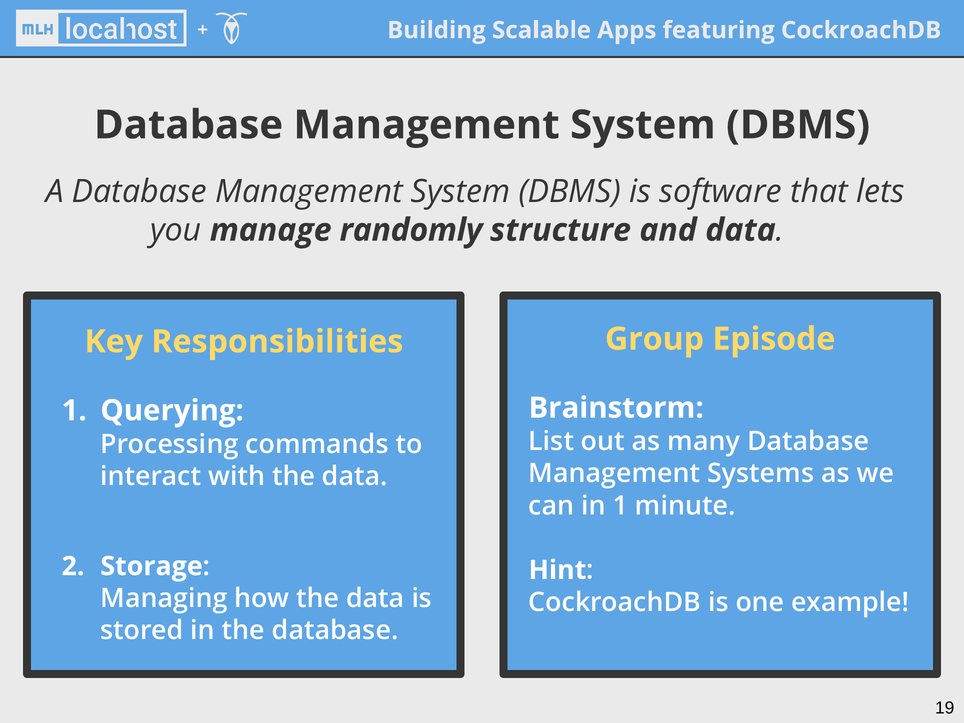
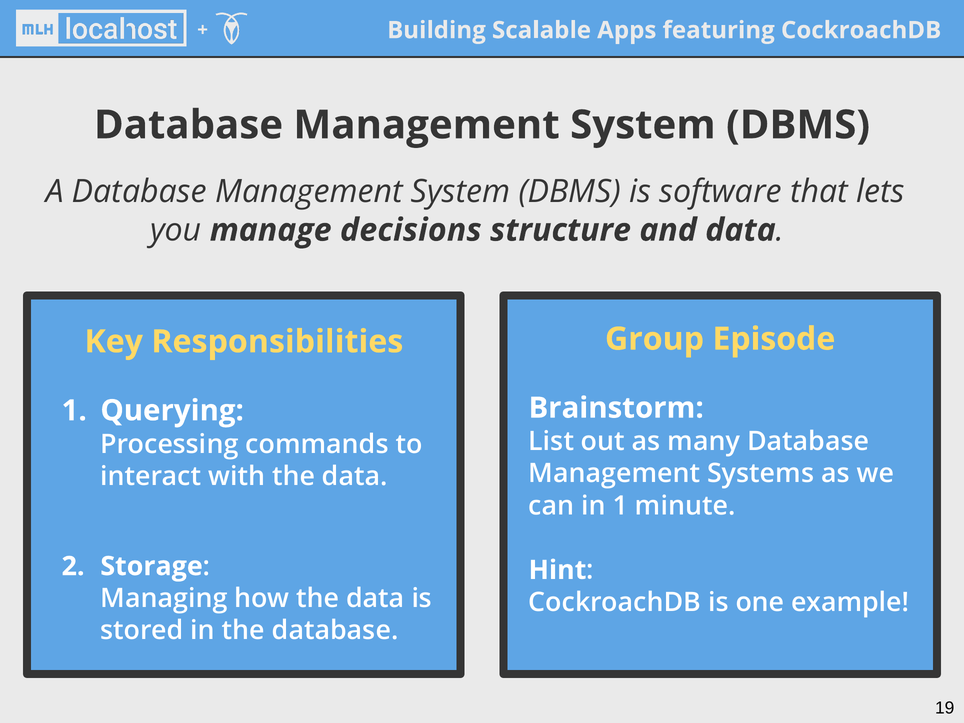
randomly: randomly -> decisions
